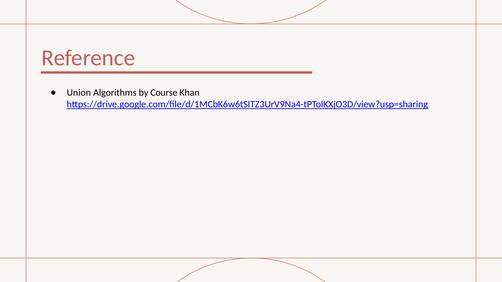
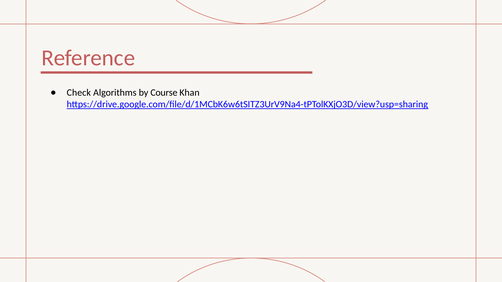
Union: Union -> Check
